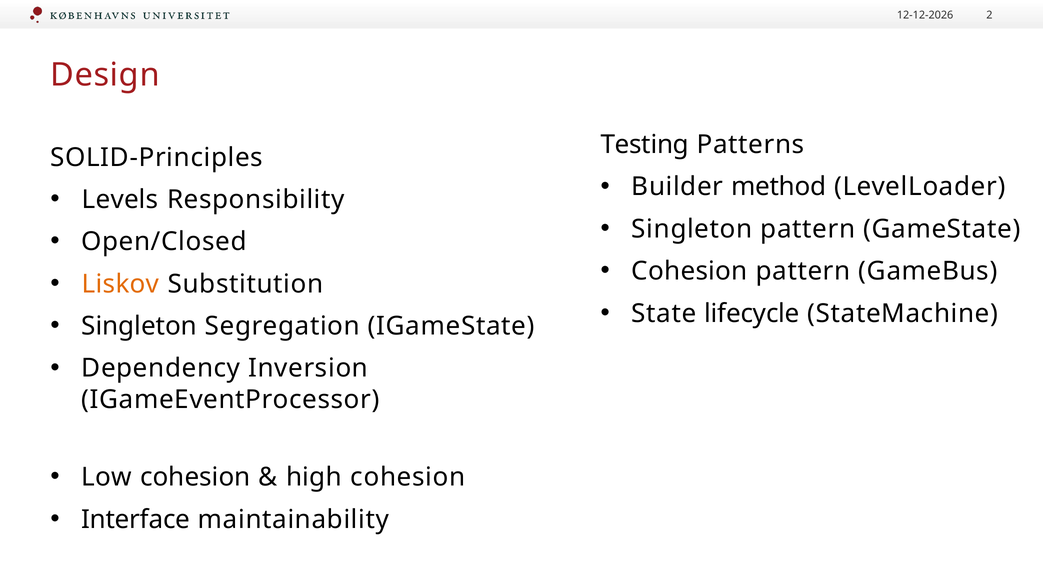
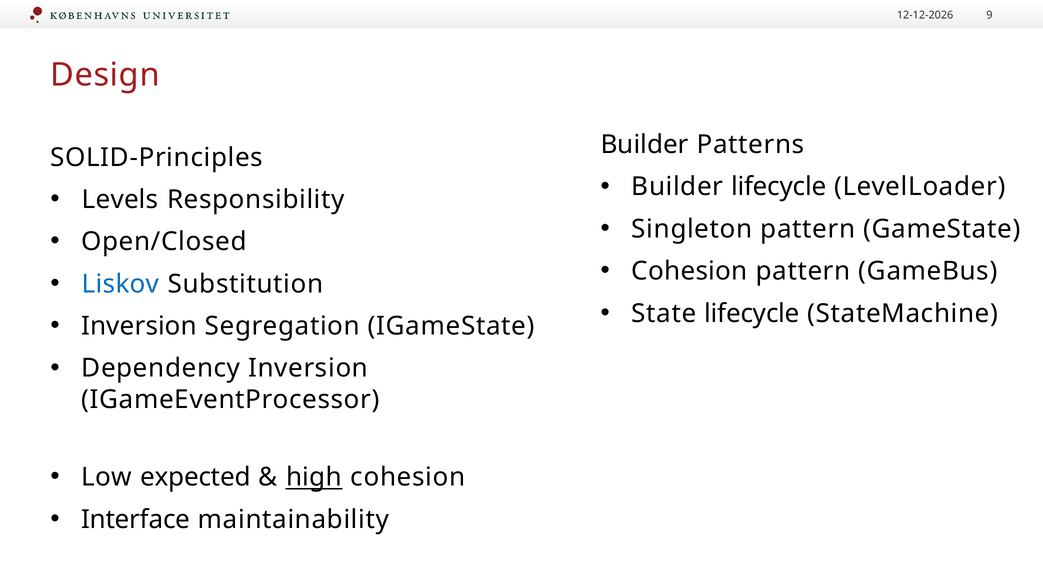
2: 2 -> 9
Testing at (645, 145): Testing -> Builder
Builder method: method -> lifecycle
Liskov colour: orange -> blue
Singleton at (139, 326): Singleton -> Inversion
Low cohesion: cohesion -> expected
high underline: none -> present
